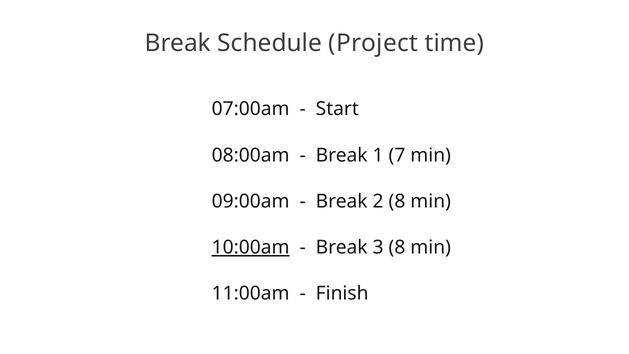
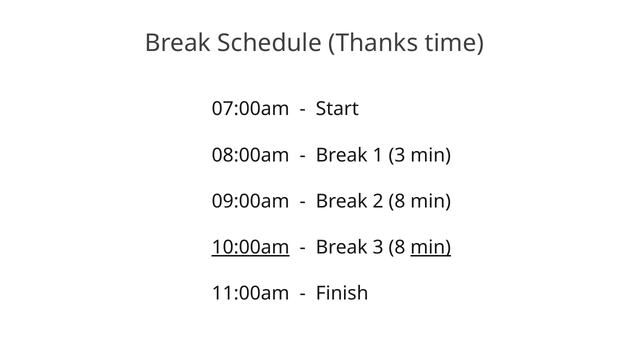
Project: Project -> Thanks
1 7: 7 -> 3
min at (431, 247) underline: none -> present
